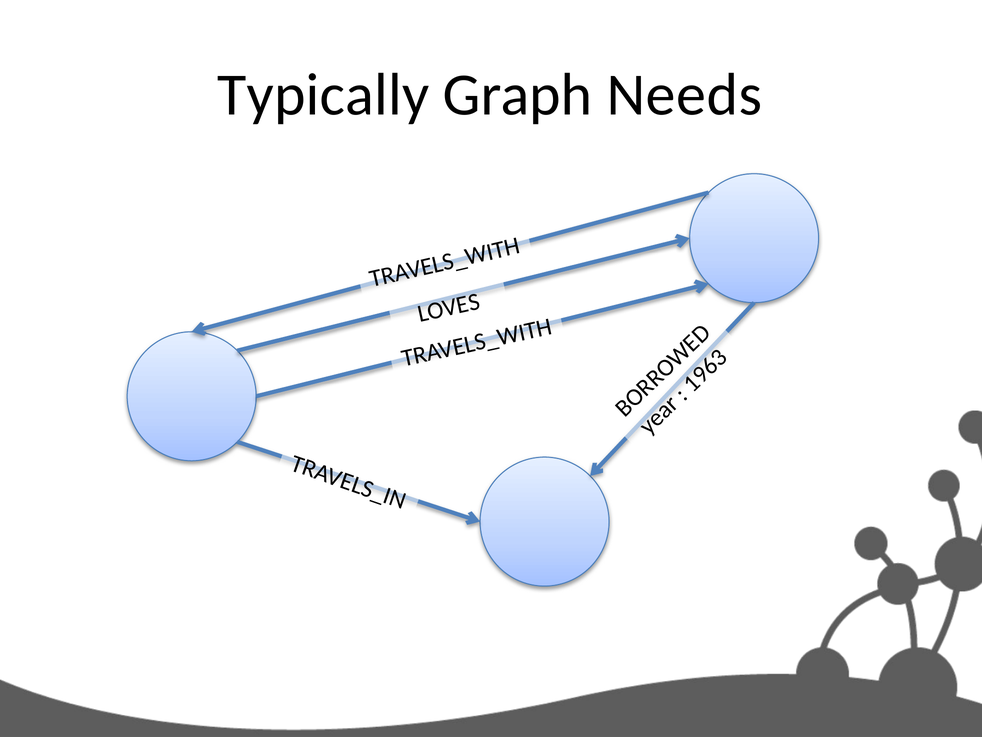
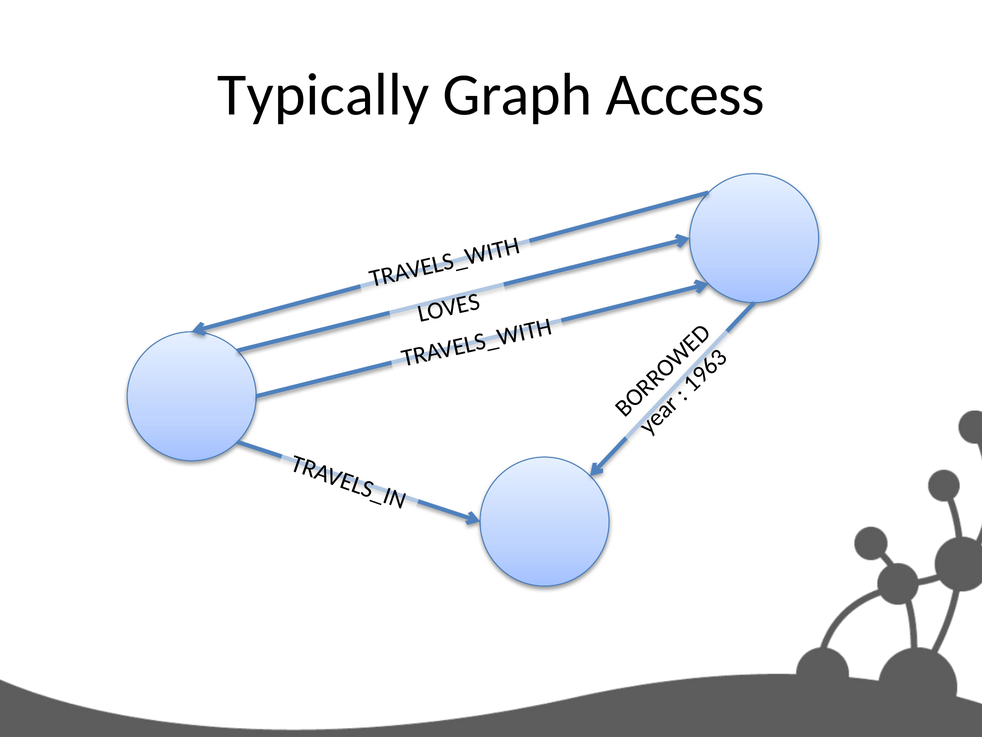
Needs: Needs -> Access
